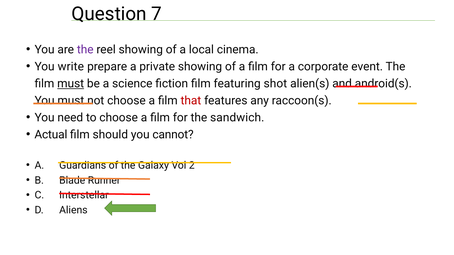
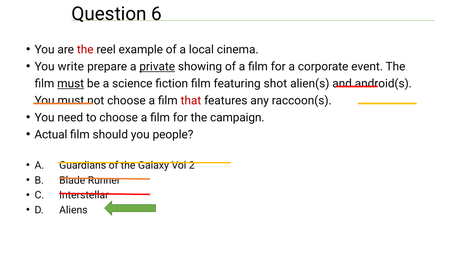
7: 7 -> 6
the at (85, 50) colour: purple -> red
reel showing: showing -> example
private underline: none -> present
sandwich: sandwich -> campaign
cannot: cannot -> people
